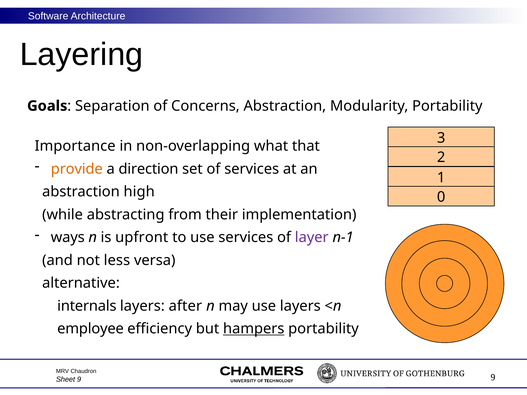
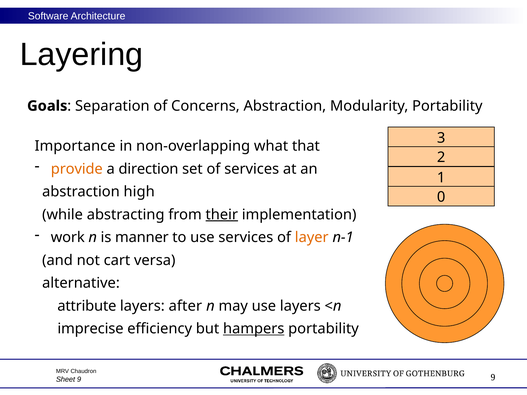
their underline: none -> present
ways: ways -> work
upfront: upfront -> manner
layer colour: purple -> orange
less: less -> cart
internals: internals -> attribute
employee: employee -> imprecise
